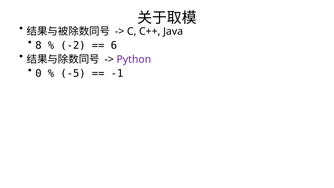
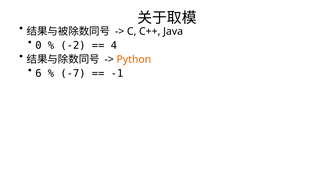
8: 8 -> 0
6: 6 -> 4
Python colour: purple -> orange
0: 0 -> 6
-5: -5 -> -7
